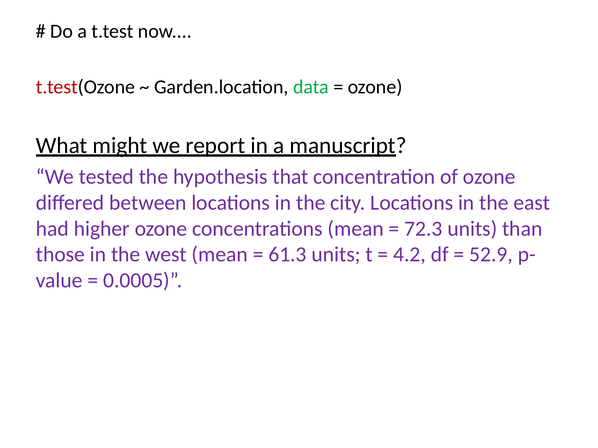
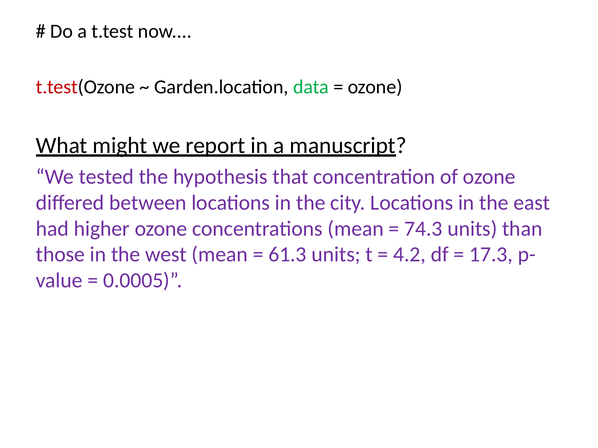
72.3: 72.3 -> 74.3
52.9: 52.9 -> 17.3
